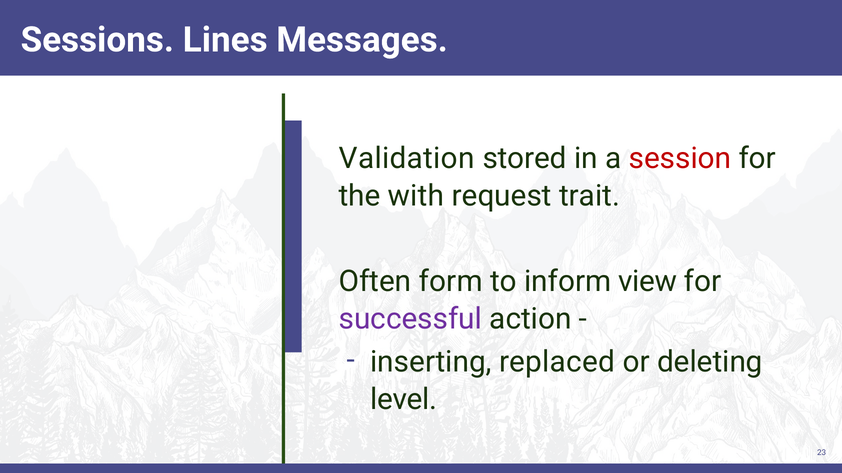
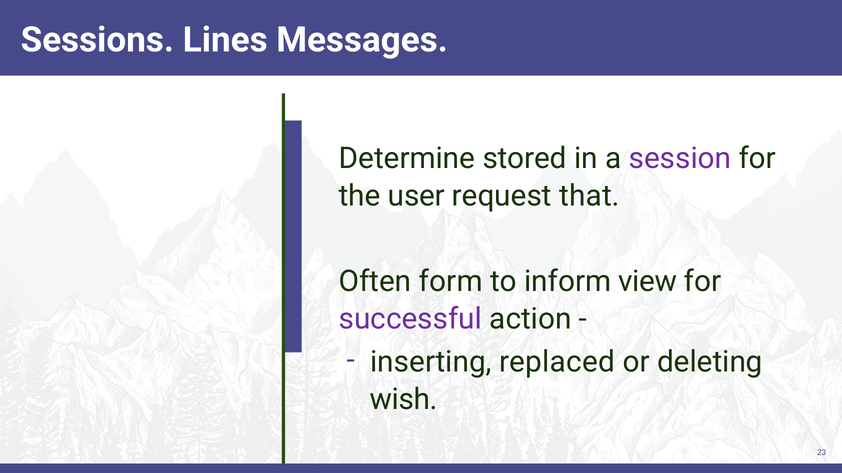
Validation: Validation -> Determine
session colour: red -> purple
with: with -> user
trait: trait -> that
level: level -> wish
